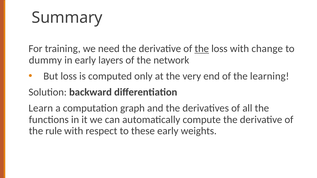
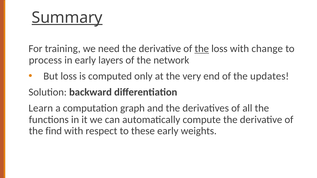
Summary underline: none -> present
dummy: dummy -> process
learning: learning -> updates
rule: rule -> find
